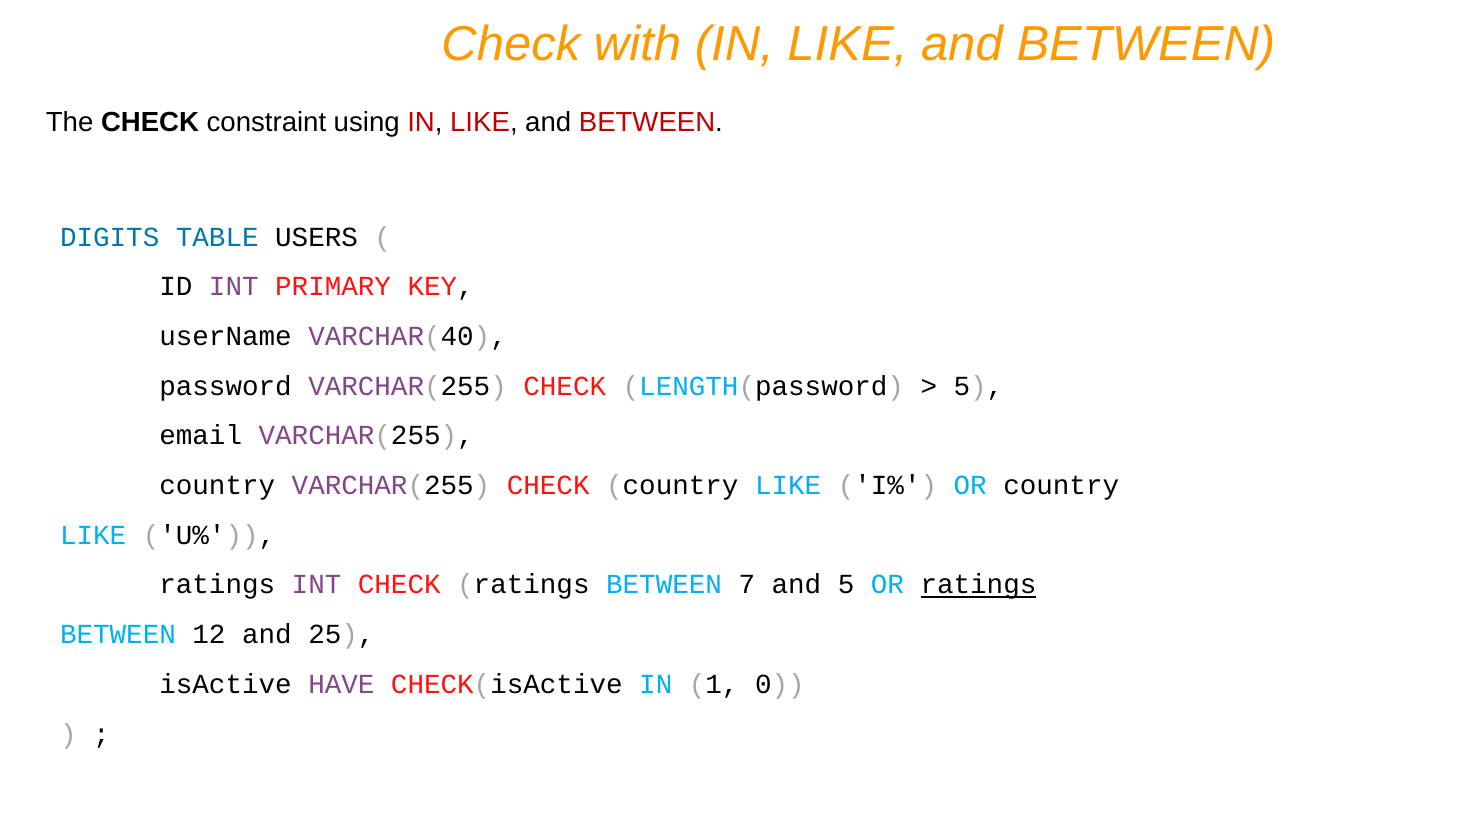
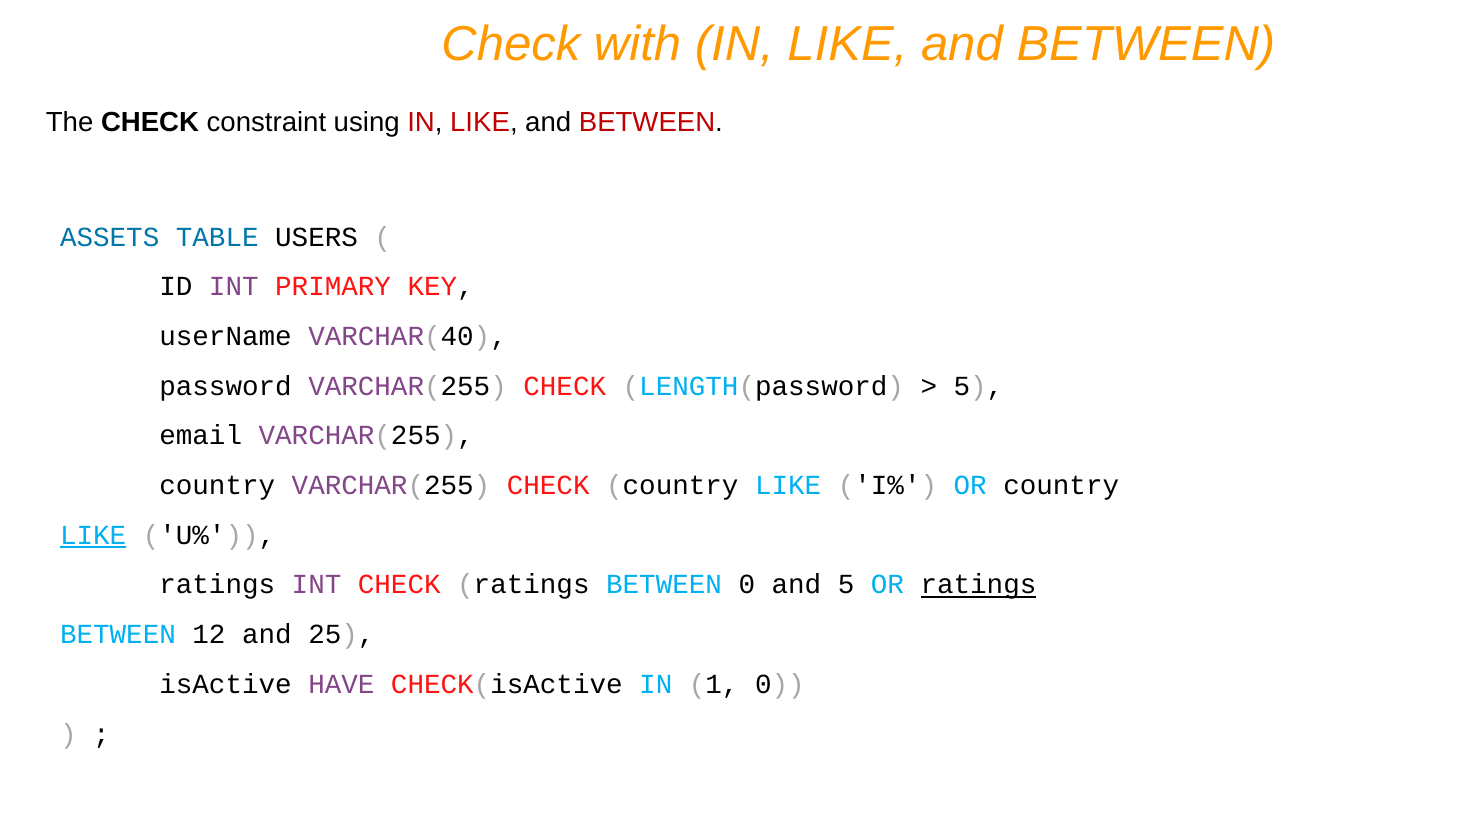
DIGITS: DIGITS -> ASSETS
LIKE at (93, 535) underline: none -> present
BETWEEN 7: 7 -> 0
